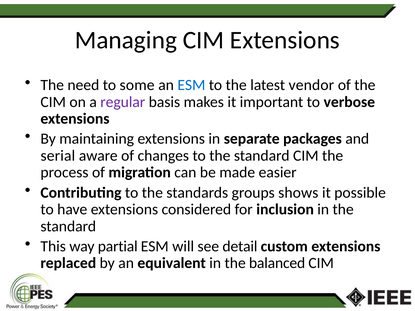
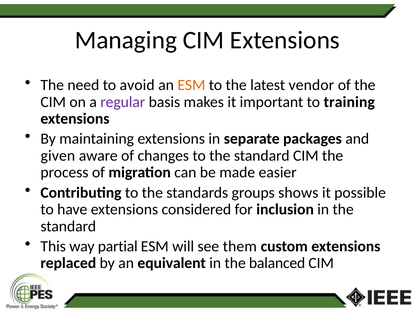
some: some -> avoid
ESM at (191, 85) colour: blue -> orange
verbose: verbose -> training
serial: serial -> given
detail: detail -> them
